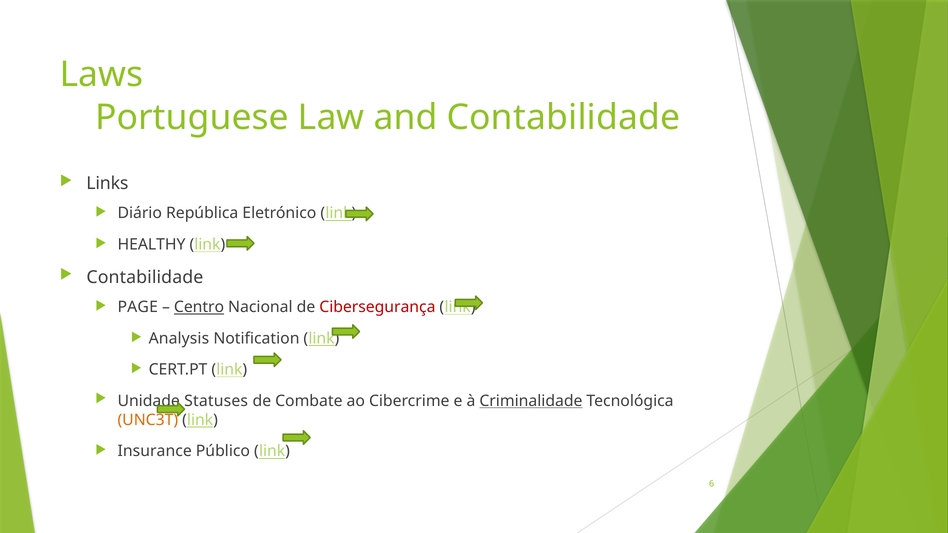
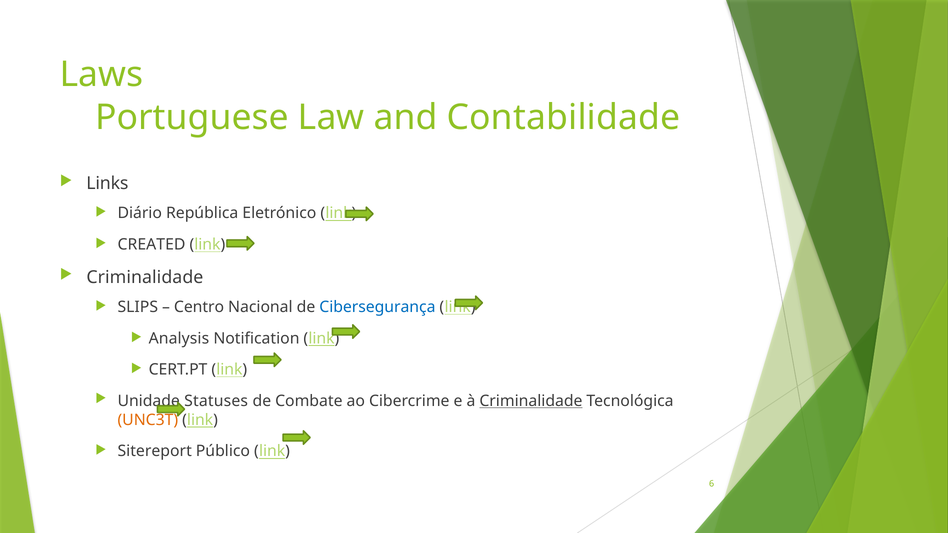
HEALTHY: HEALTHY -> CREATED
Contabilidade at (145, 277): Contabilidade -> Criminalidade
PAGE: PAGE -> SLIPS
Centro underline: present -> none
Cibersegurança colour: red -> blue
Insurance: Insurance -> Sitereport
